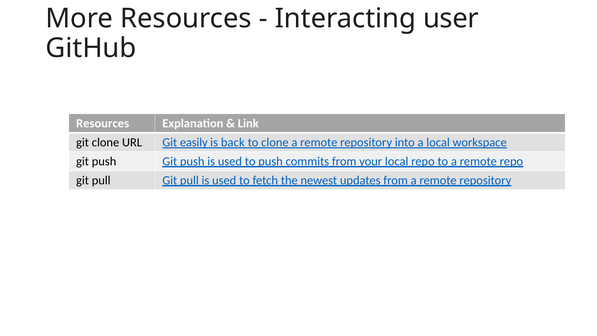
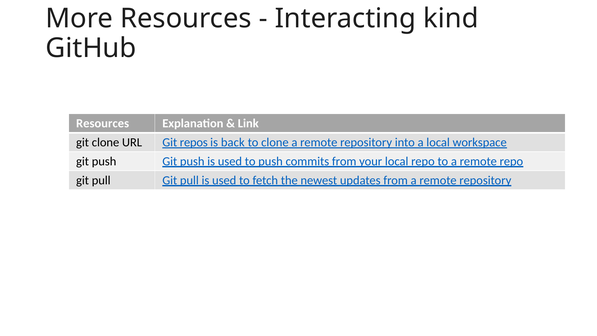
user: user -> kind
easily: easily -> repos
